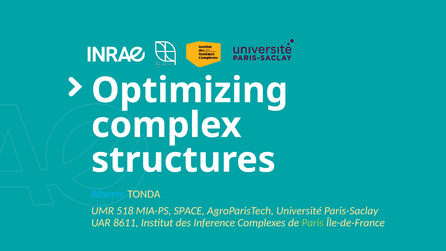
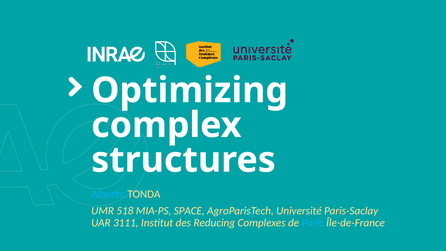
8611: 8611 -> 3111
Inference: Inference -> Reducing
Paris colour: light green -> light blue
